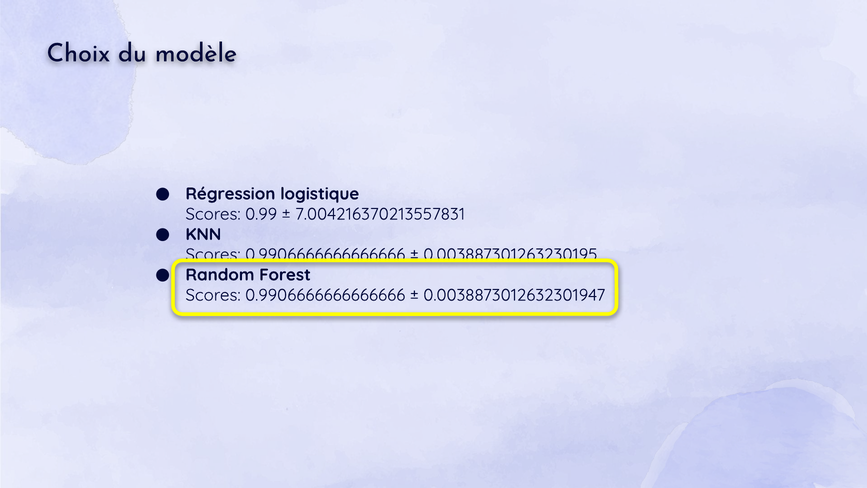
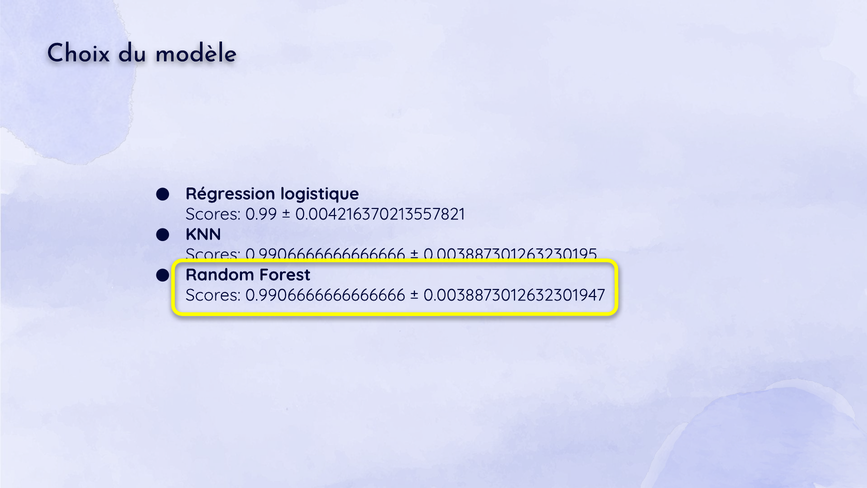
7.004216370213557831: 7.004216370213557831 -> 0.004216370213557821
